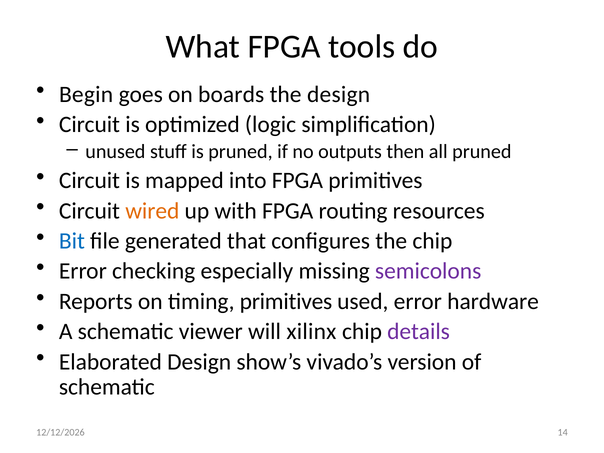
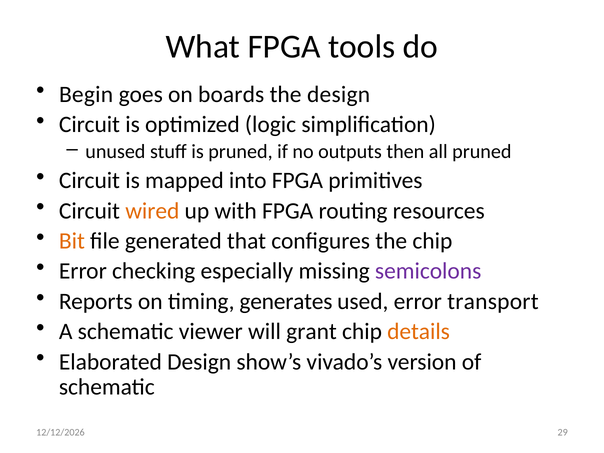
Bit colour: blue -> orange
timing primitives: primitives -> generates
hardware: hardware -> transport
xilinx: xilinx -> grant
details colour: purple -> orange
14: 14 -> 29
